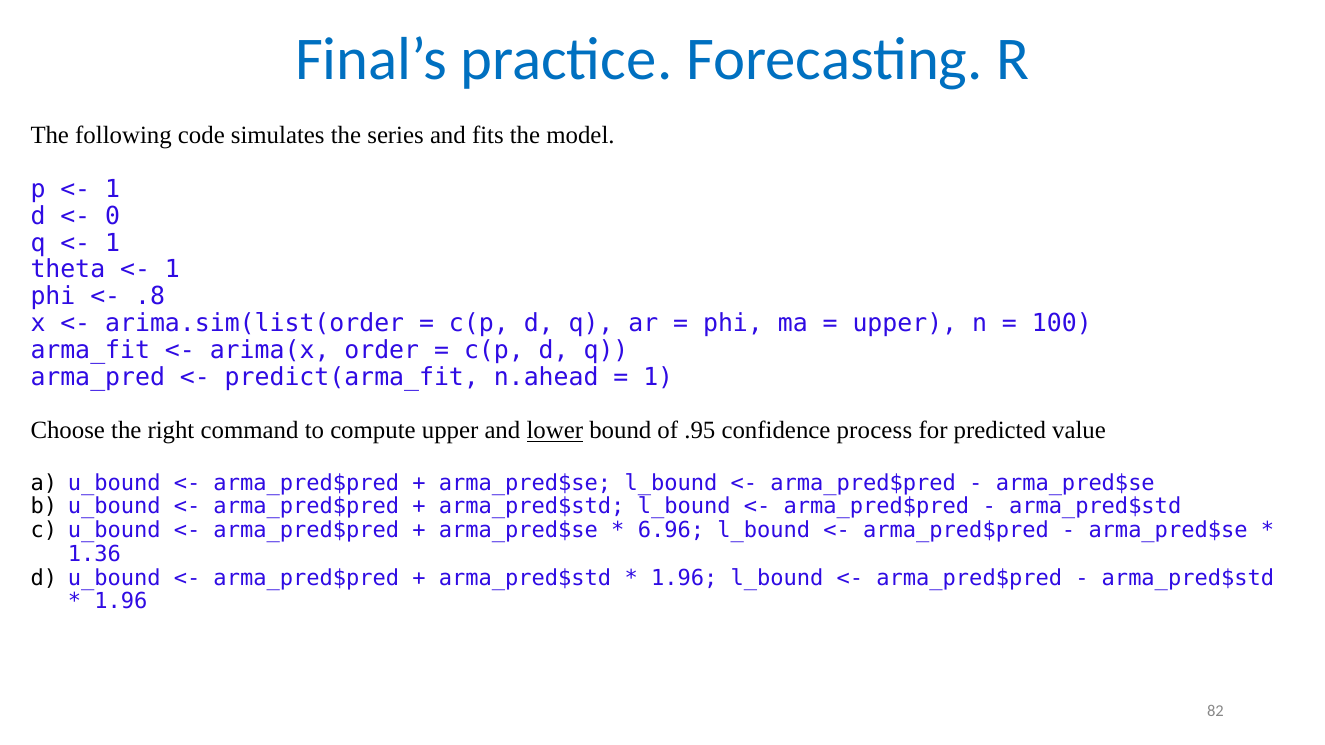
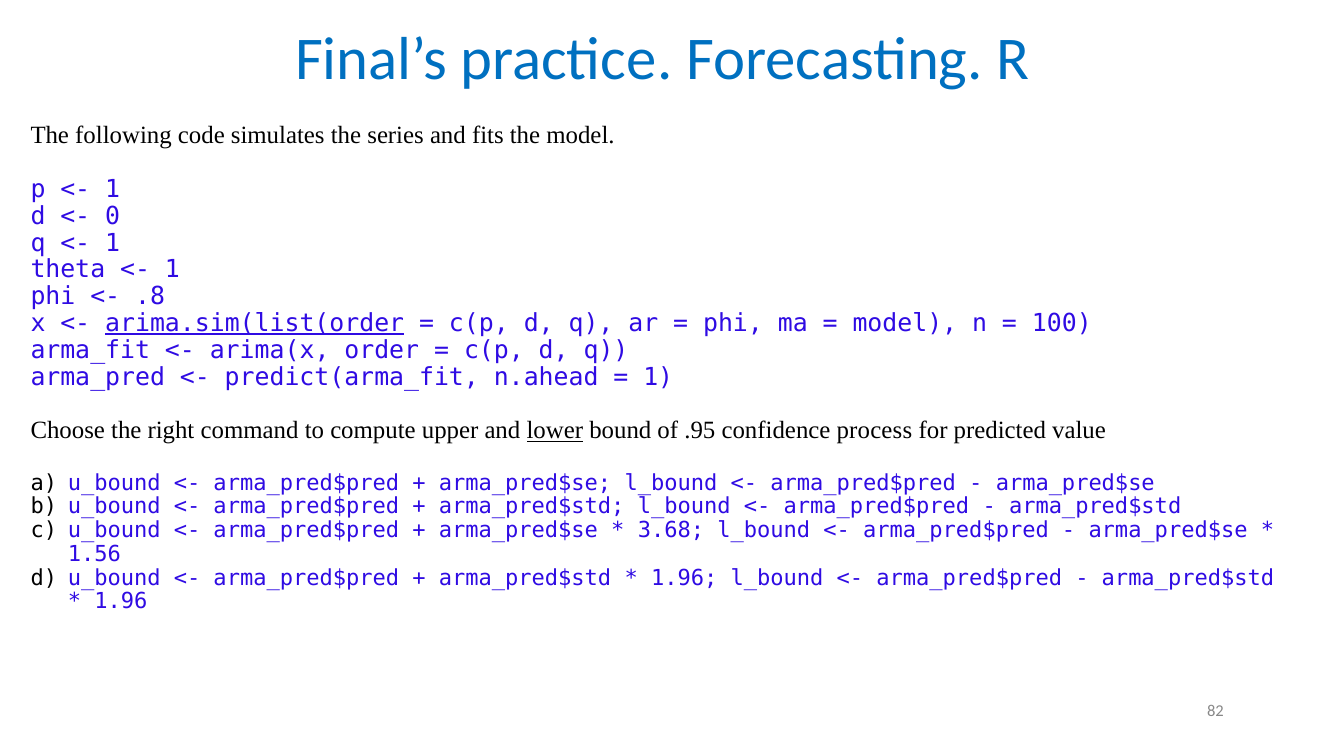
arima.sim(list(order underline: none -> present
upper at (905, 323): upper -> model
6.96: 6.96 -> 3.68
1.36: 1.36 -> 1.56
